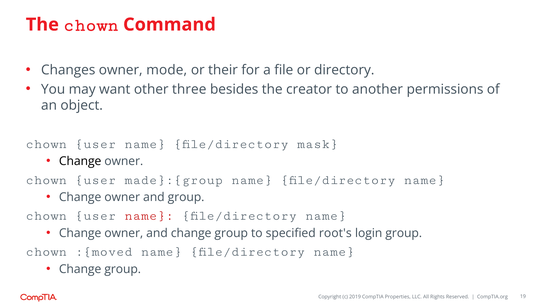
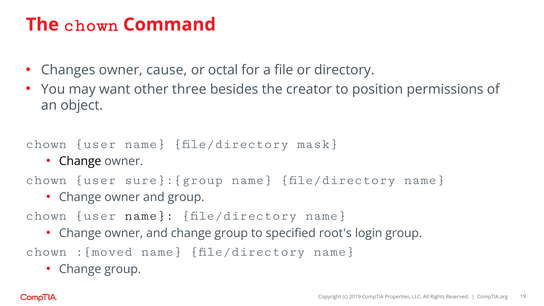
mode: mode -> cause
their: their -> octal
another: another -> position
made}:{group: made}:{group -> sure}:{group
name at (149, 216) colour: red -> black
